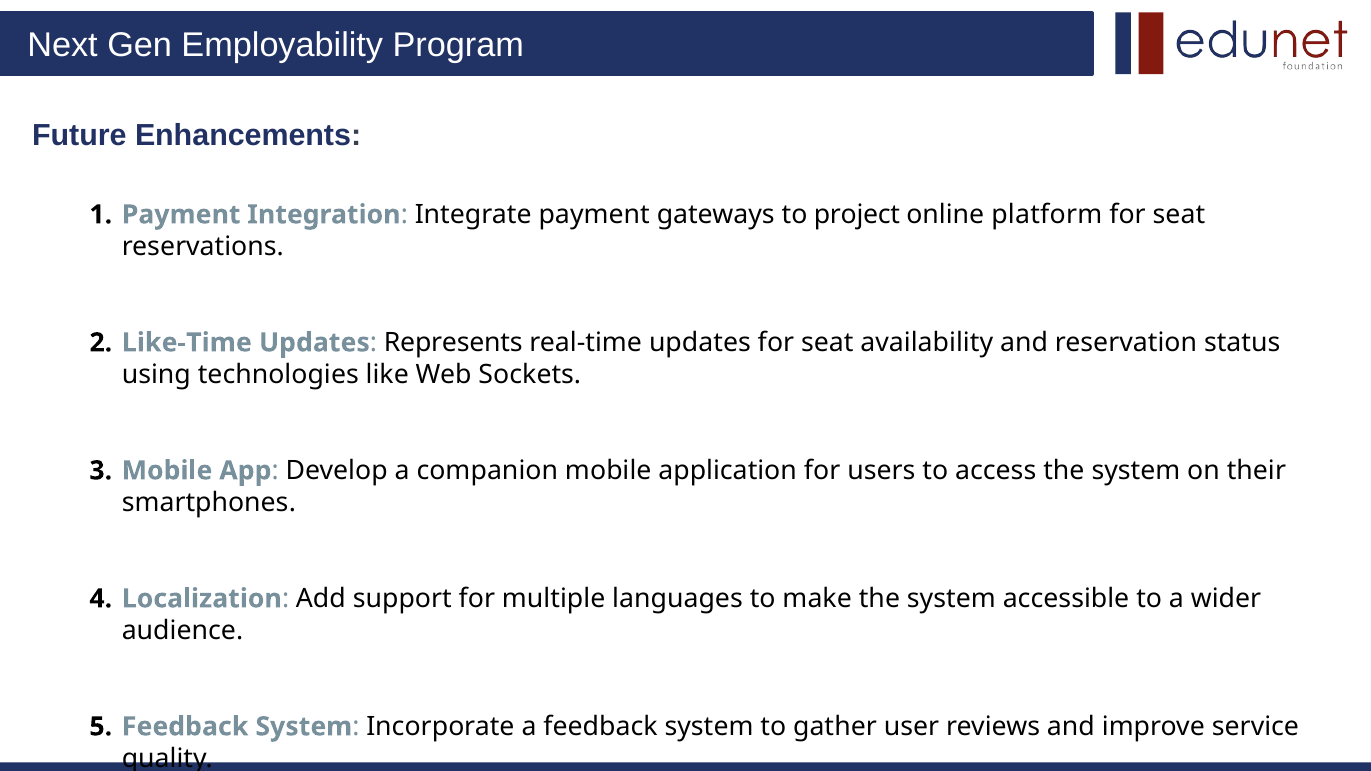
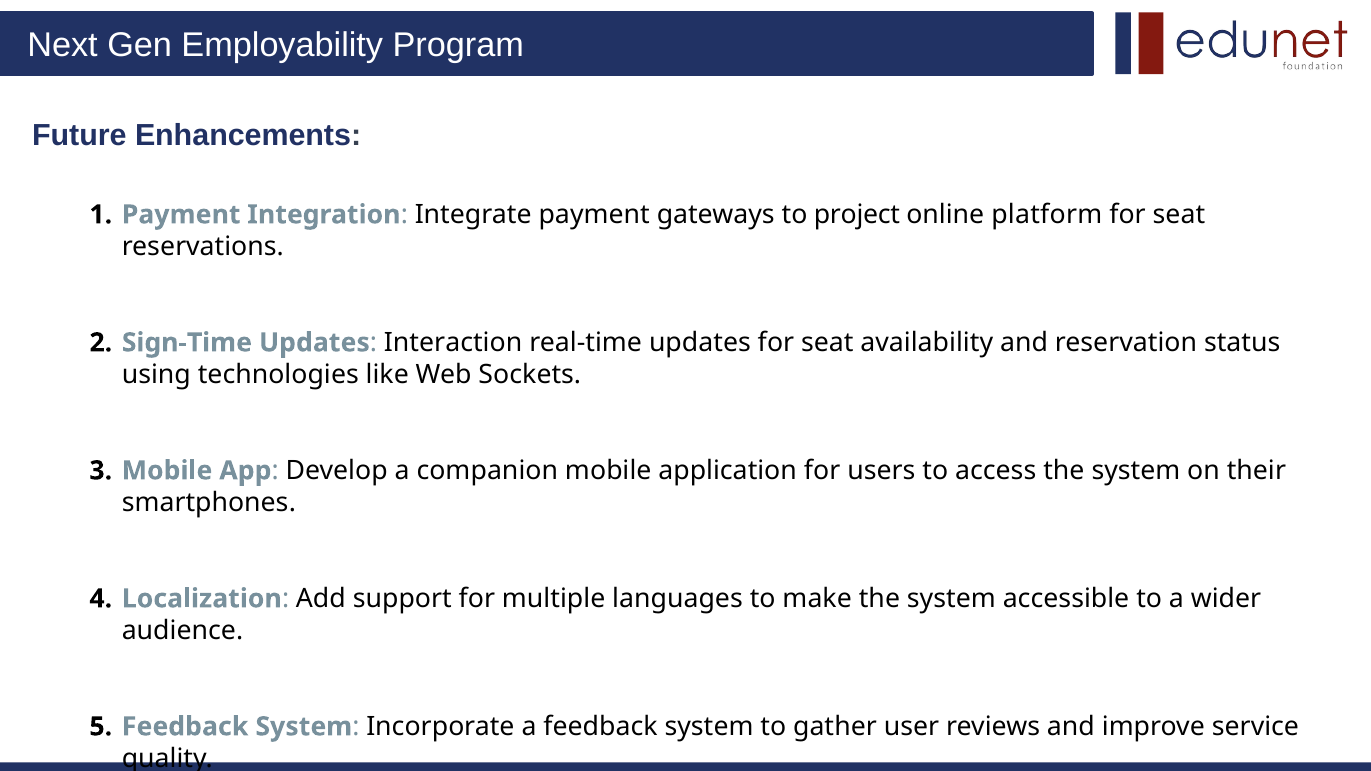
Like-Time: Like-Time -> Sign-Time
Represents: Represents -> Interaction
